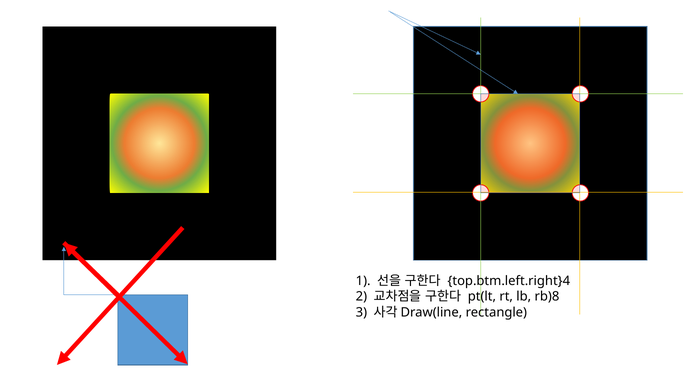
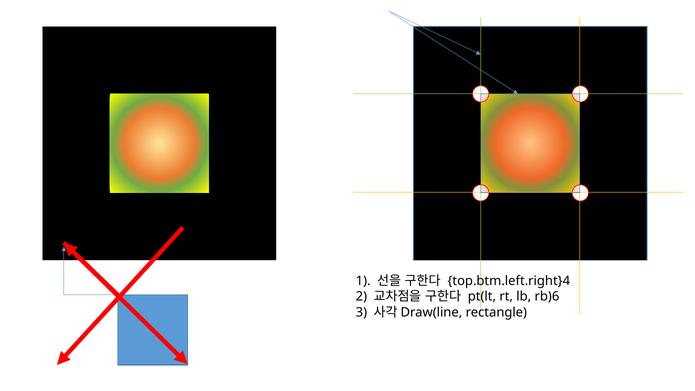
rb)8: rb)8 -> rb)6
